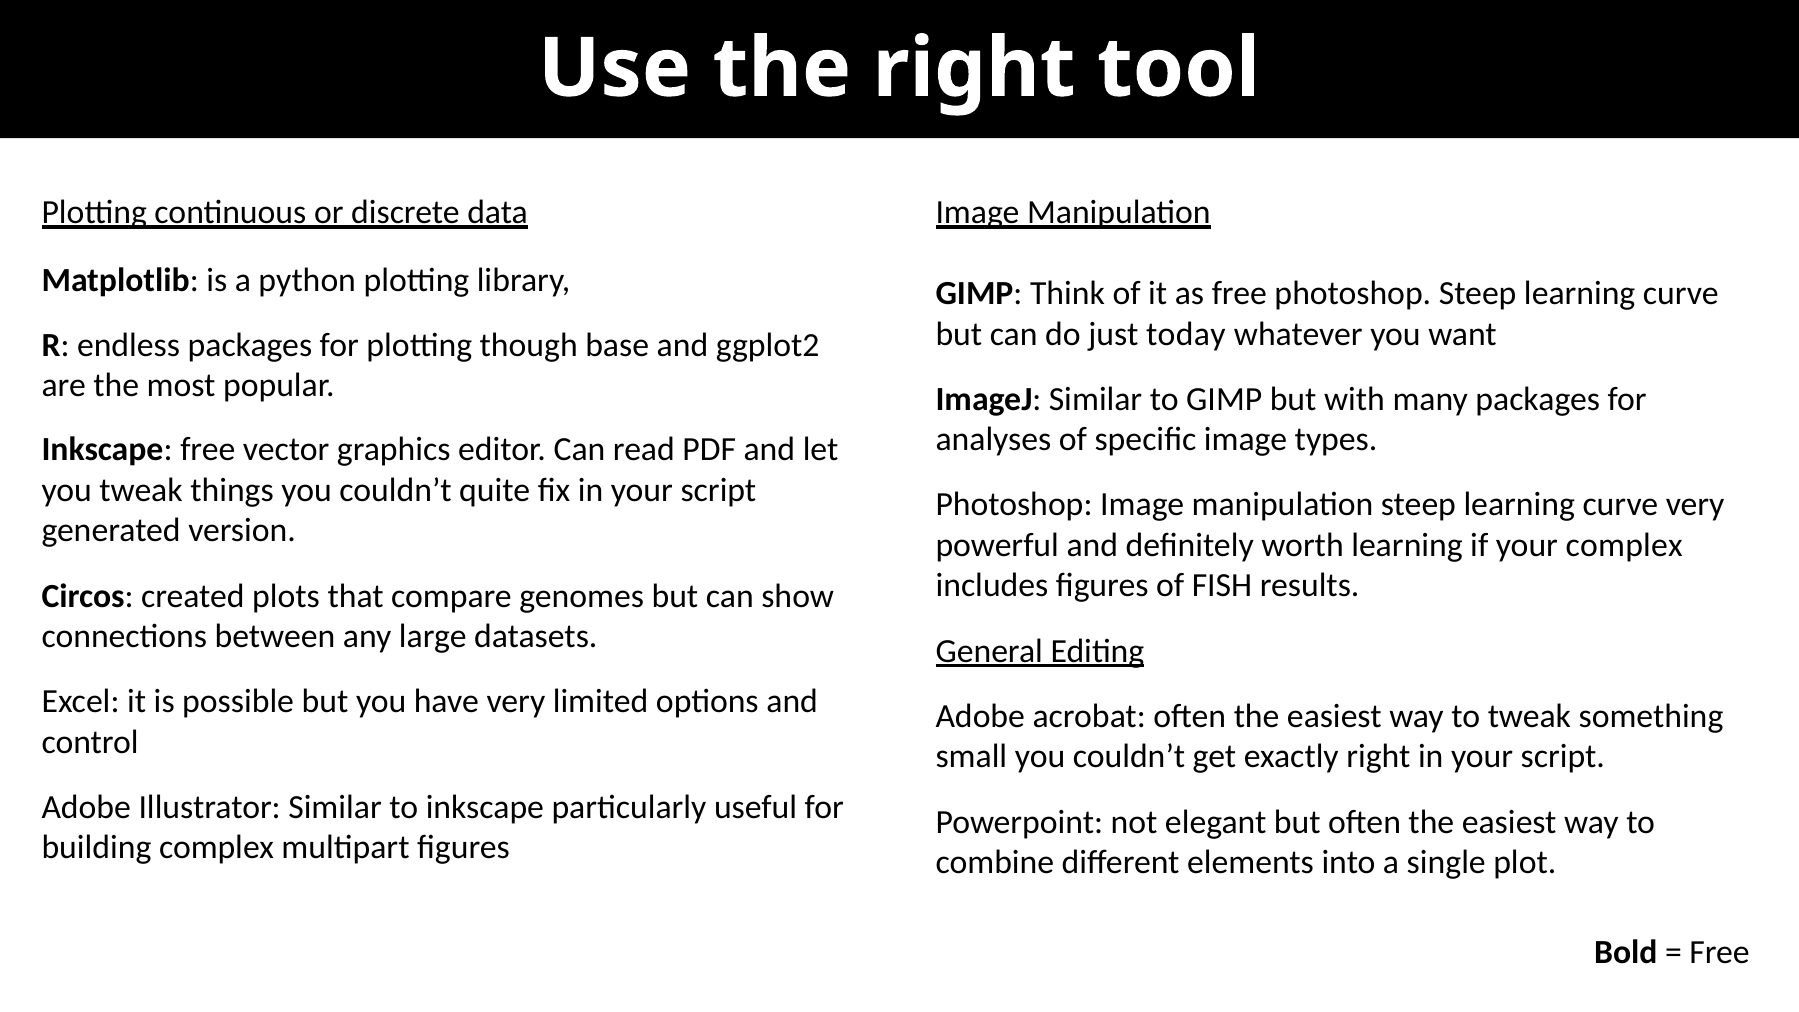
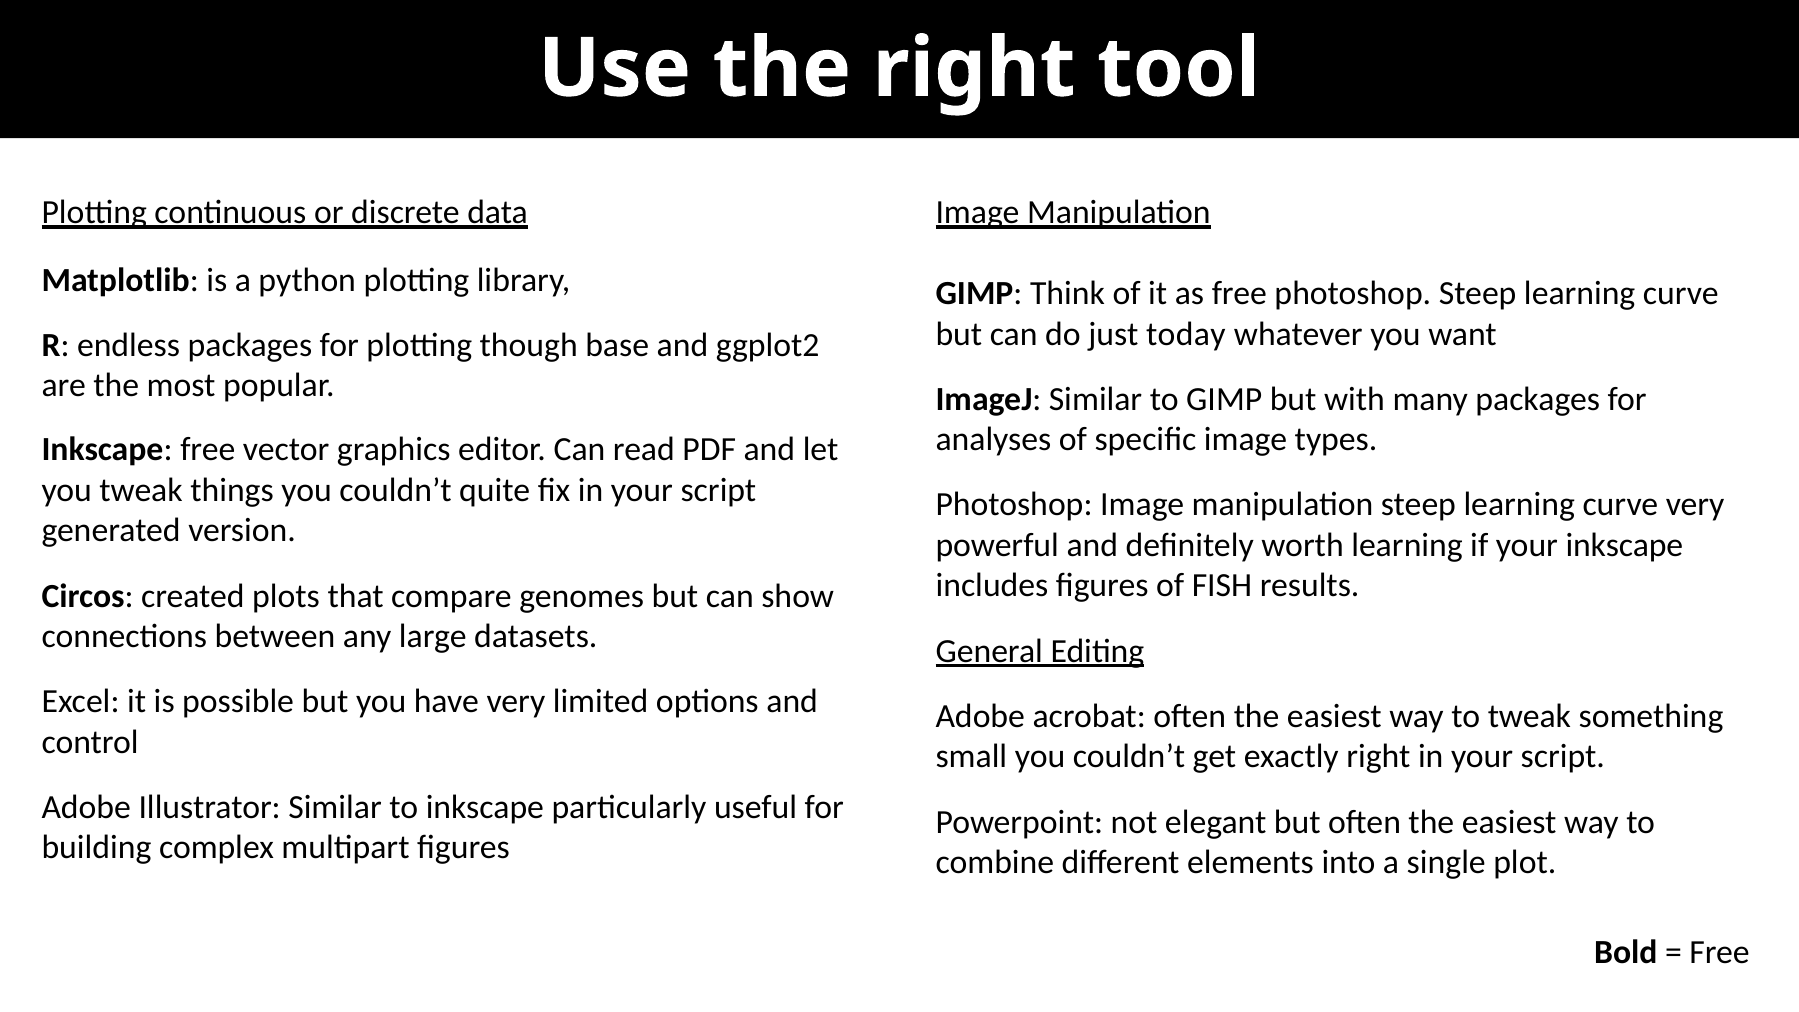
your complex: complex -> inkscape
